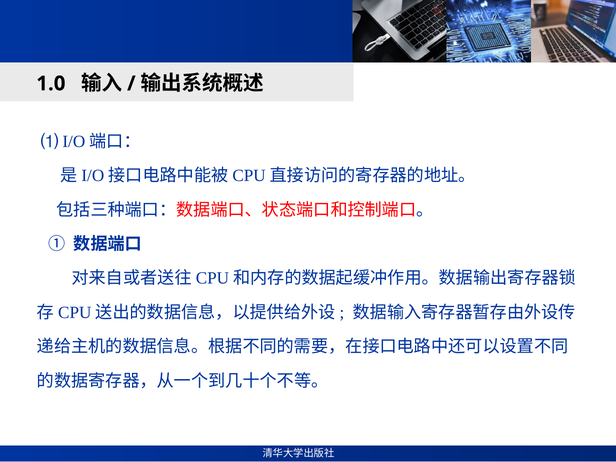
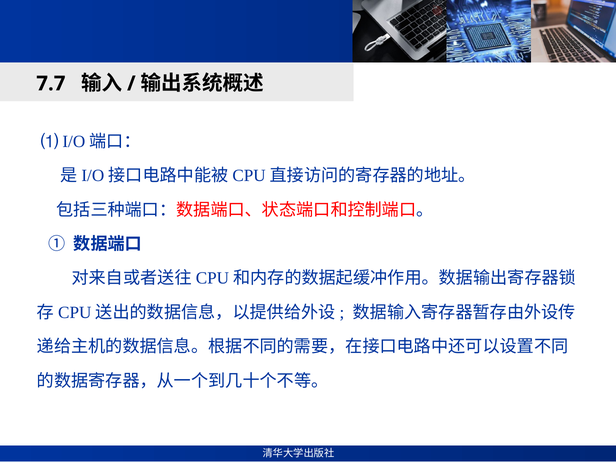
1.0: 1.0 -> 7.7
